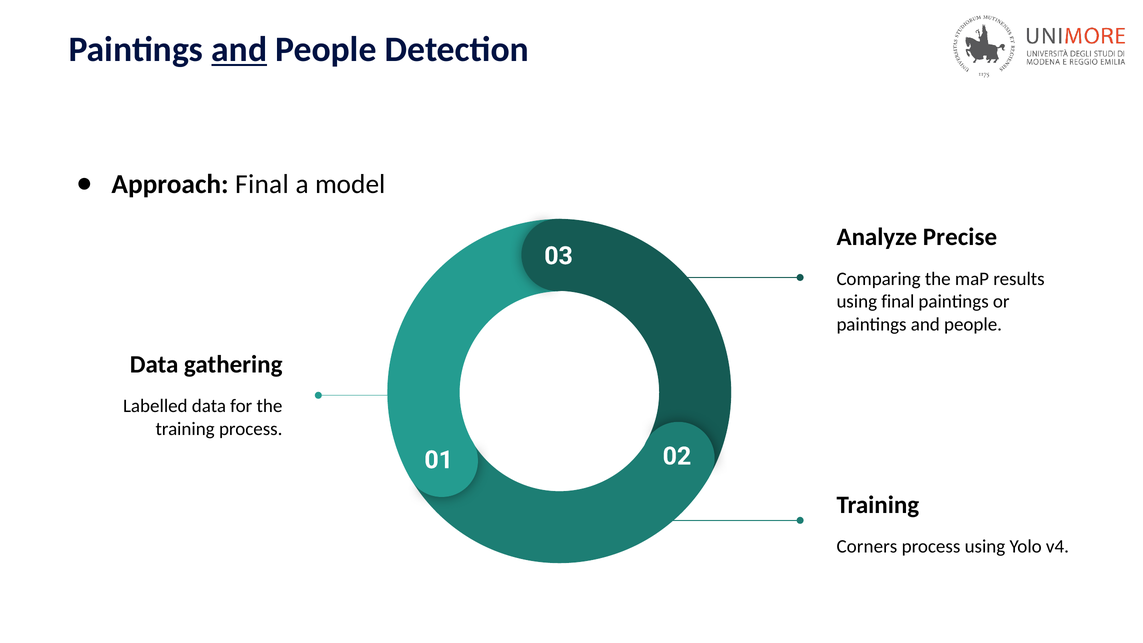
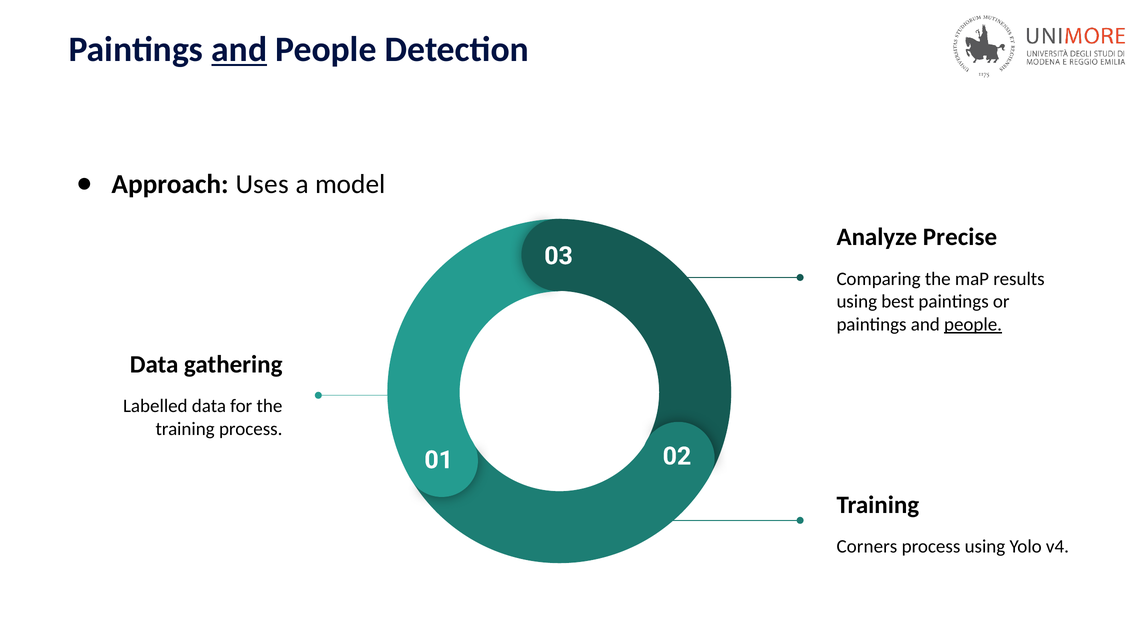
Approach Final: Final -> Uses
using final: final -> best
people at (973, 324) underline: none -> present
